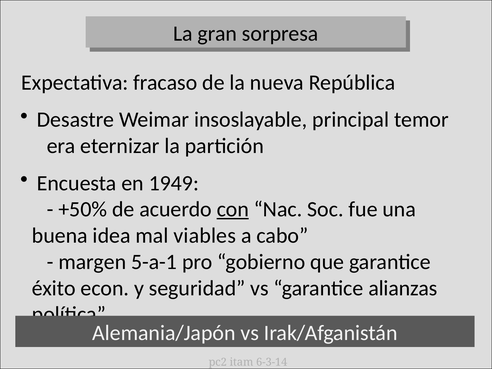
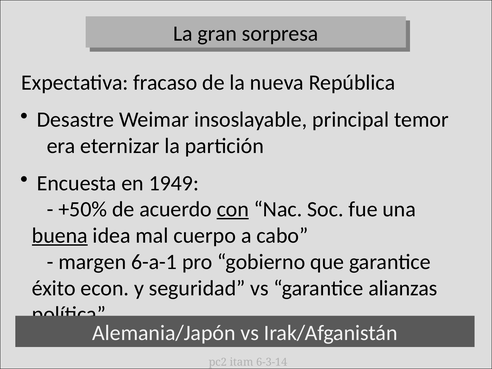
buena underline: none -> present
viables: viables -> cuerpo
5-a-1: 5-a-1 -> 6-a-1
